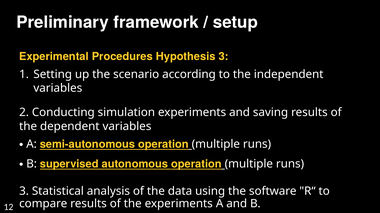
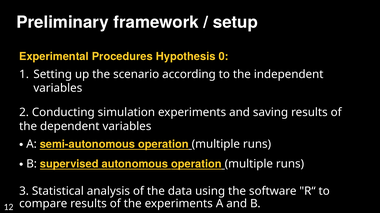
Hypothesis 3: 3 -> 0
